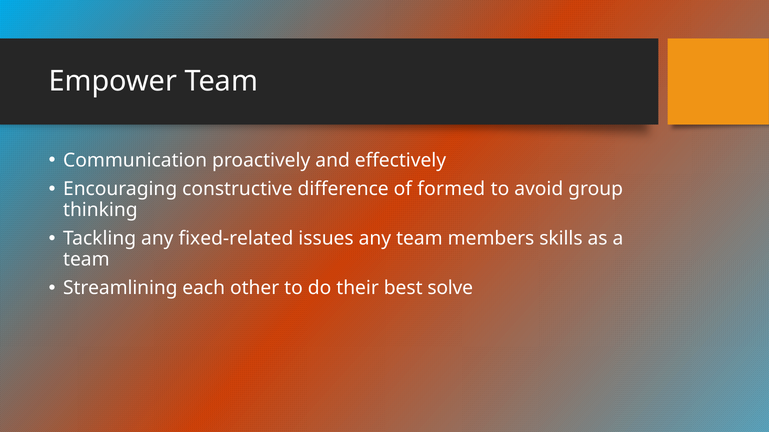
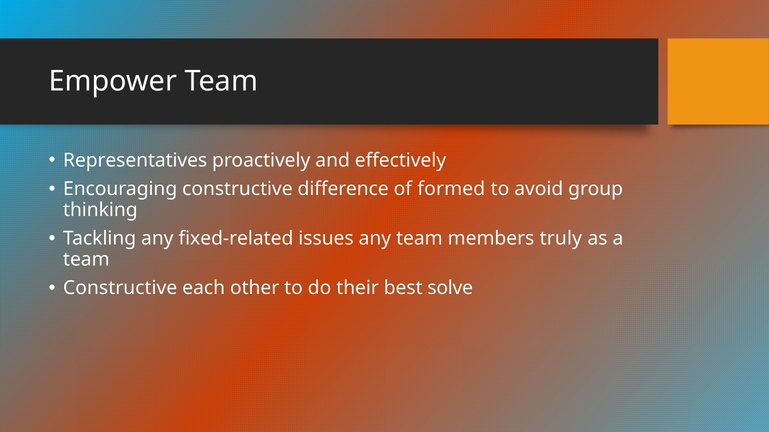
Communication: Communication -> Representatives
skills: skills -> truly
Streamlining at (120, 288): Streamlining -> Constructive
